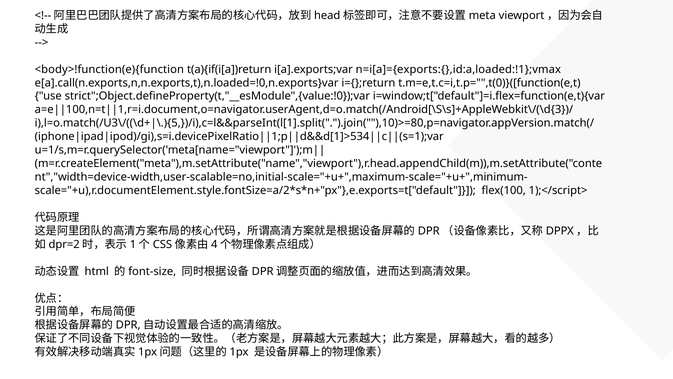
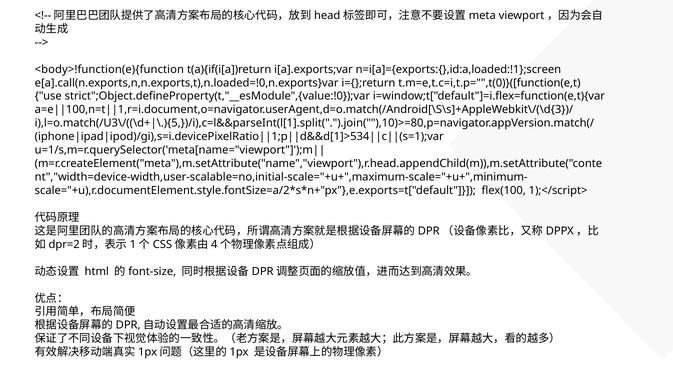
n=i[a]={exports:{},id:a,loaded:!1};vmax: n=i[a]={exports:{},id:a,loaded:!1};vmax -> n=i[a]={exports:{},id:a,loaded:!1};screen
